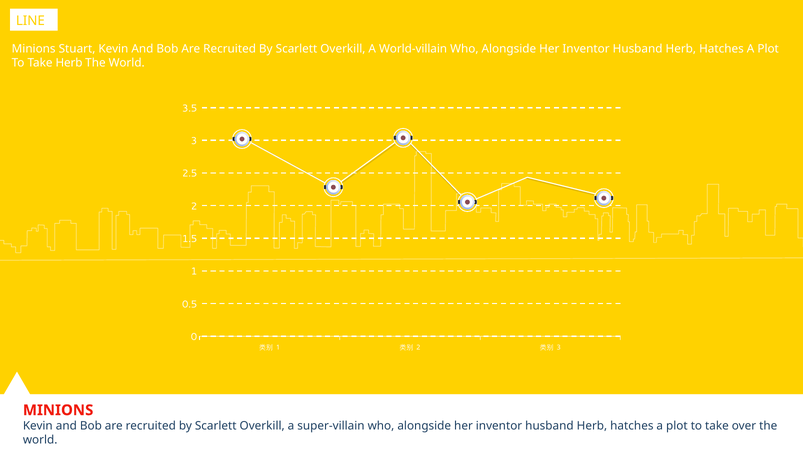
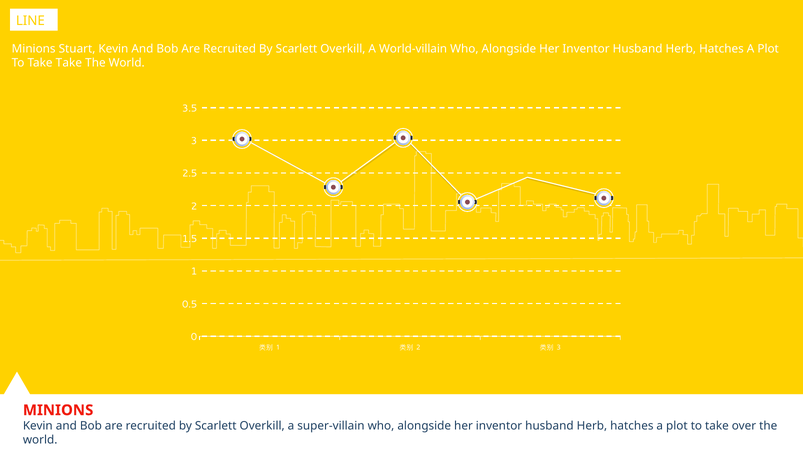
Take Herb: Herb -> Take
